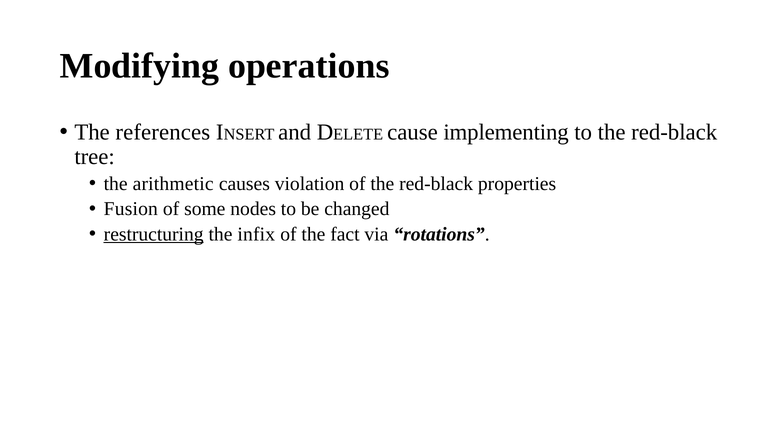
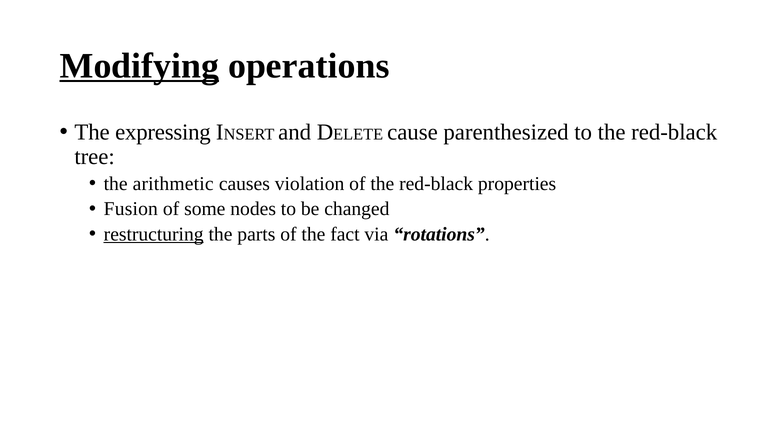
Modifying underline: none -> present
references: references -> expressing
implementing: implementing -> parenthesized
infix: infix -> parts
